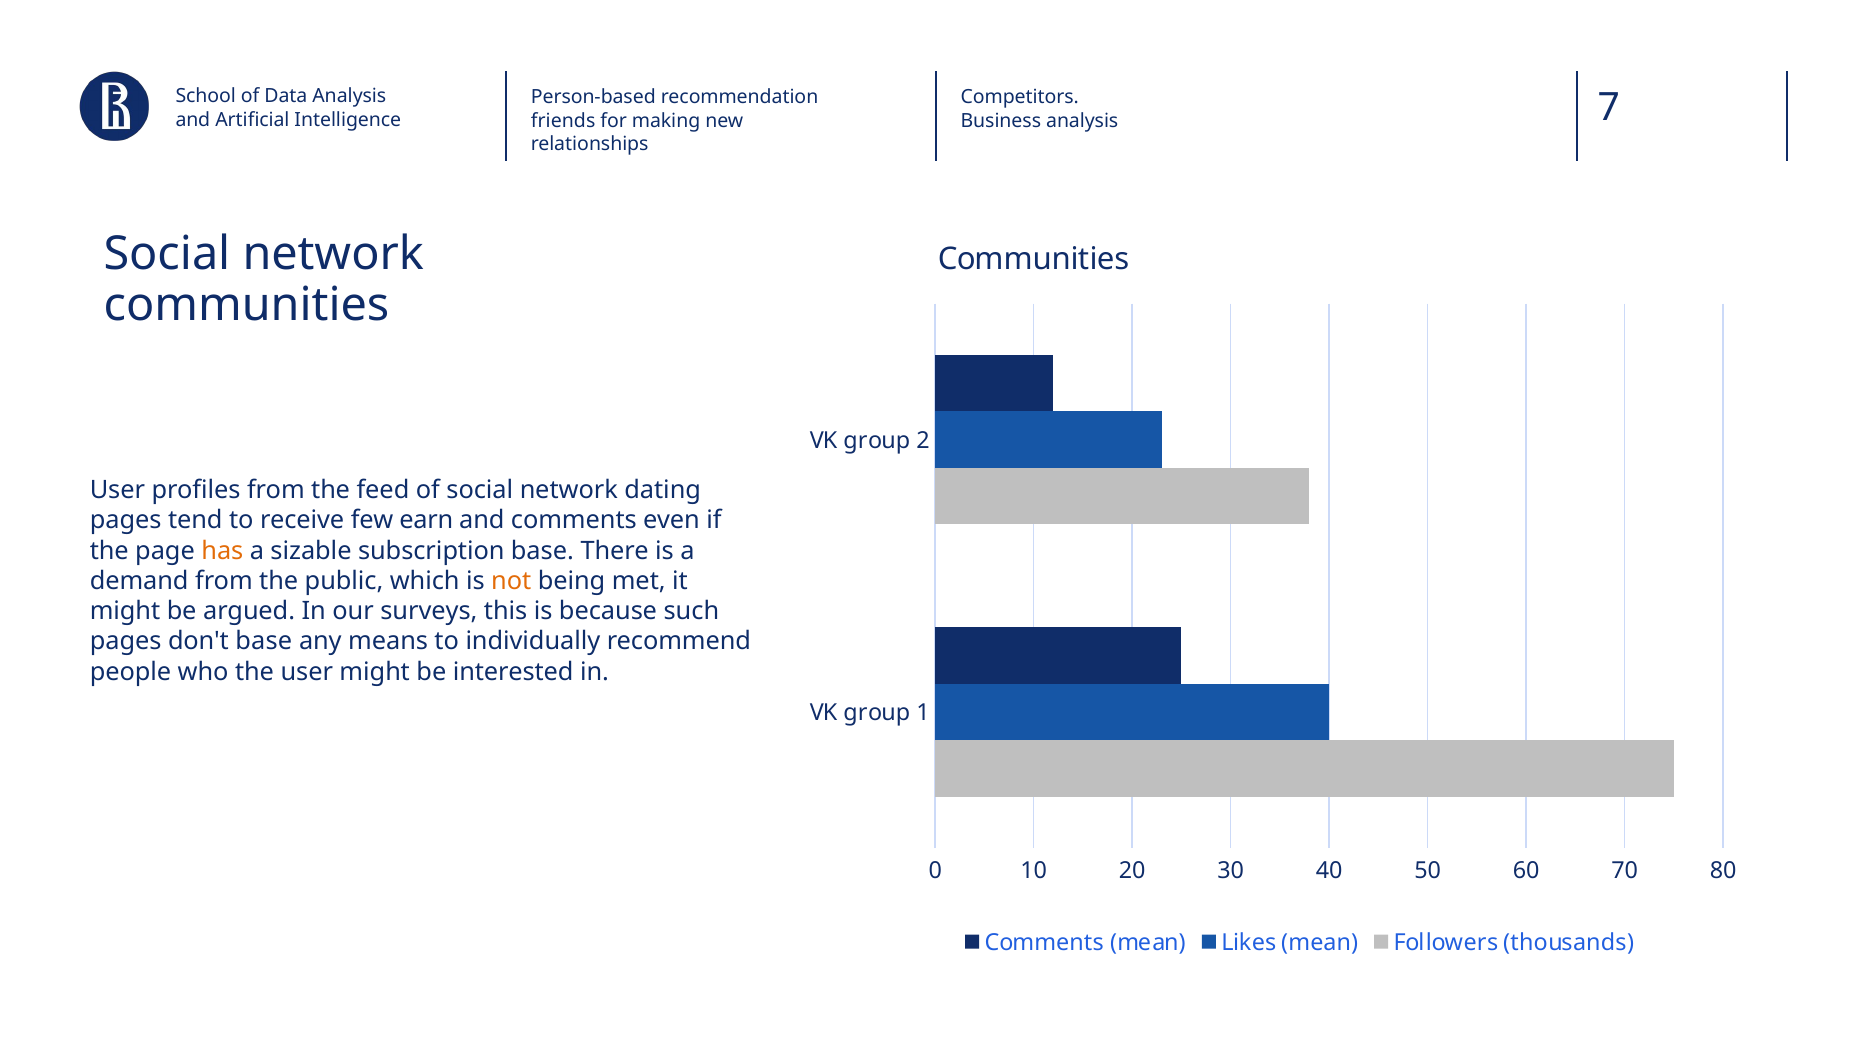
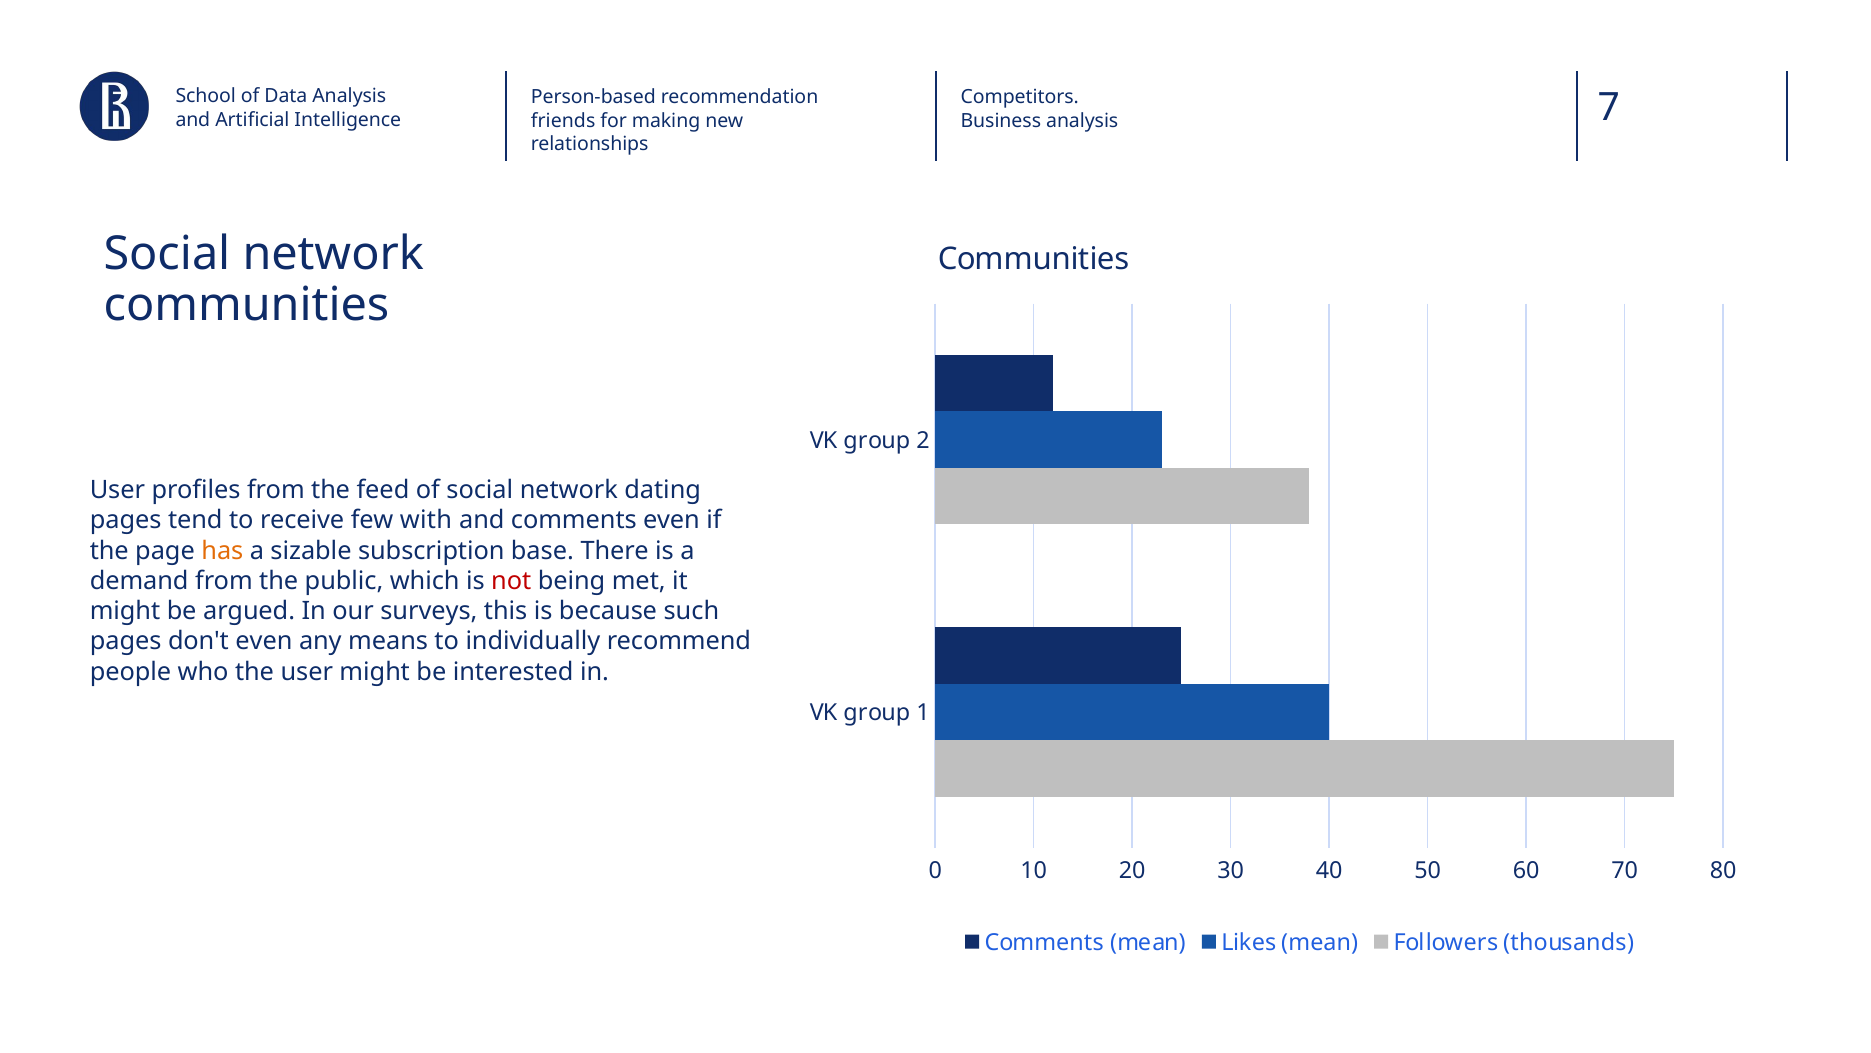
earn: earn -> with
not colour: orange -> red
don't base: base -> even
